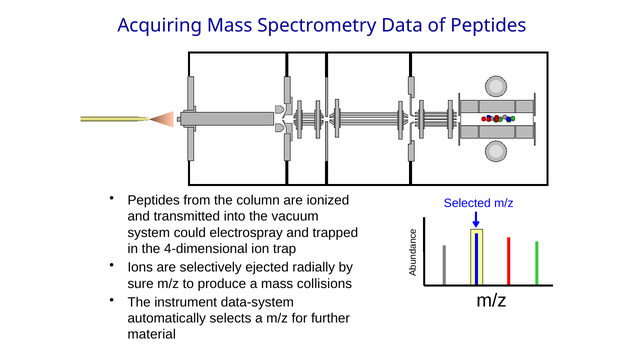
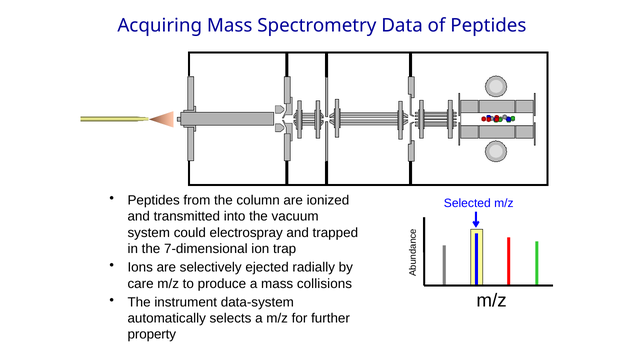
4-dimensional: 4-dimensional -> 7-dimensional
sure: sure -> care
material: material -> property
